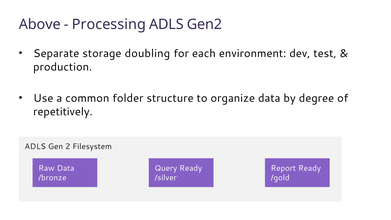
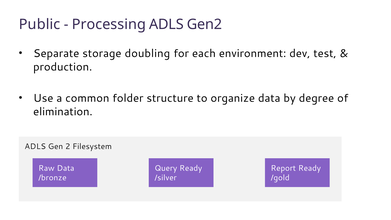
Above: Above -> Public
repetitively: repetitively -> elimination
